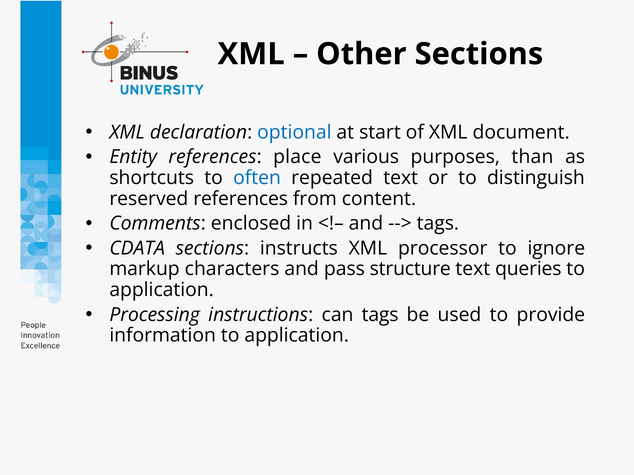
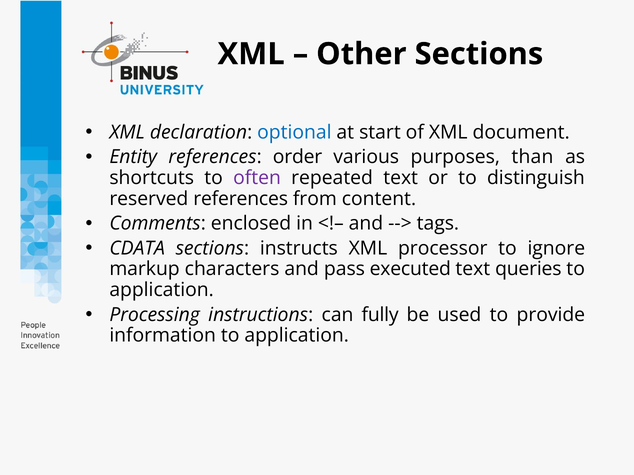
place: place -> order
often colour: blue -> purple
structure: structure -> executed
can tags: tags -> fully
